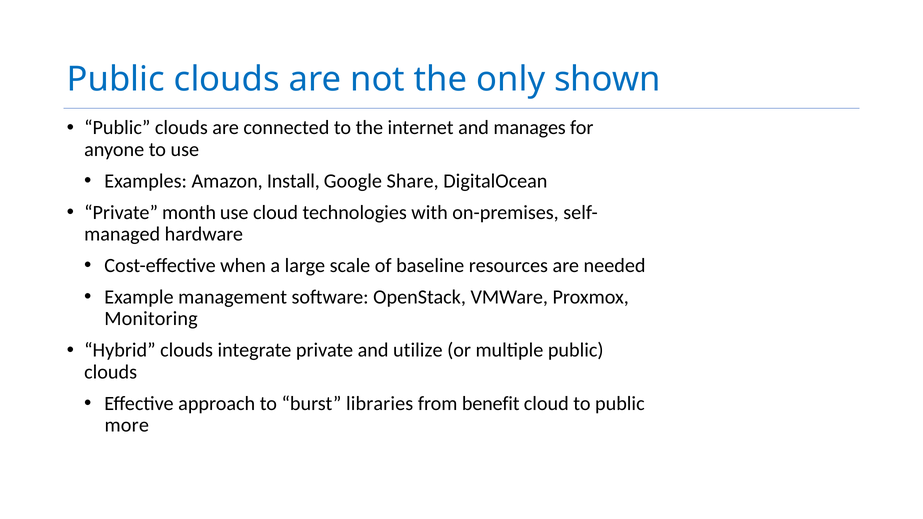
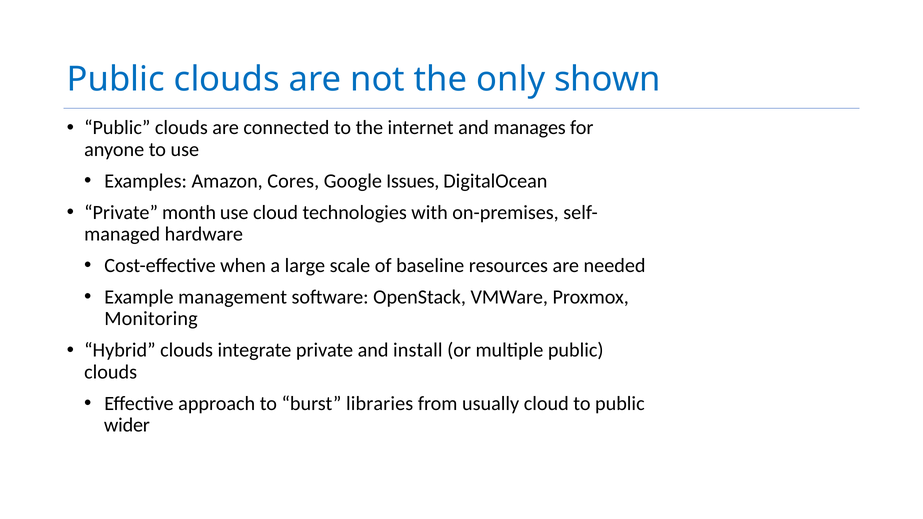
Install: Install -> Cores
Share: Share -> Issues
utilize: utilize -> install
benefit: benefit -> usually
more: more -> wider
